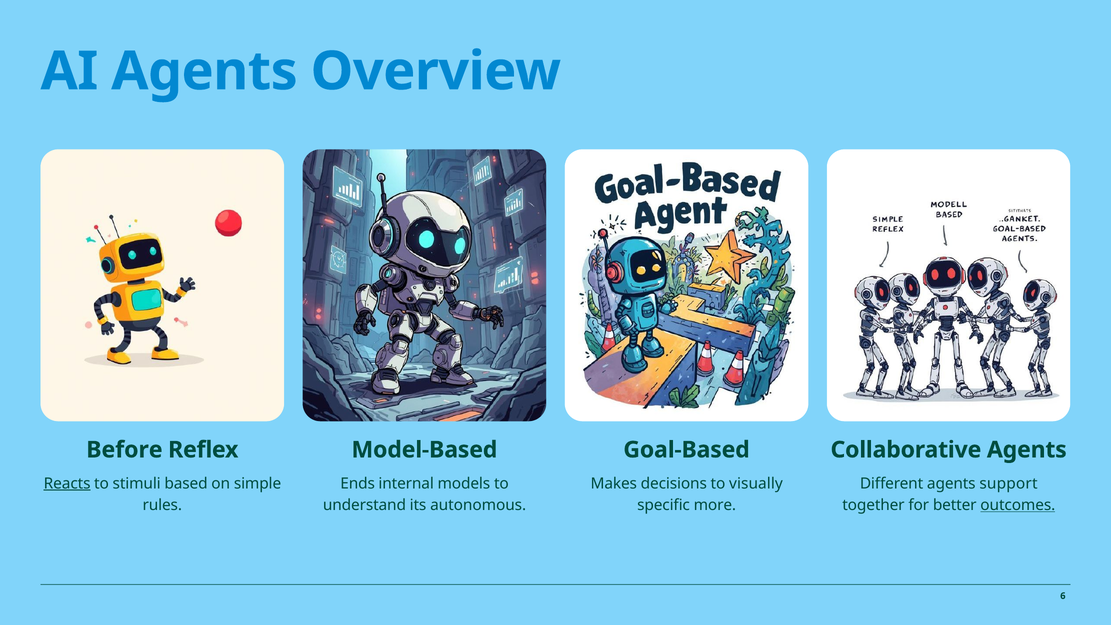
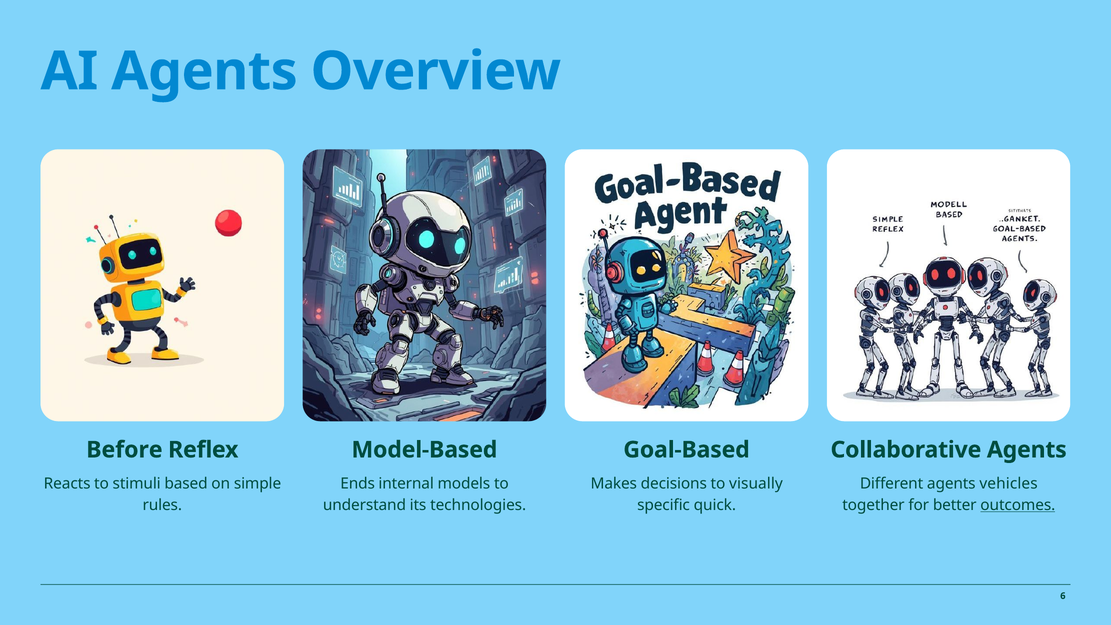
Reacts underline: present -> none
support: support -> vehicles
autonomous: autonomous -> technologies
more: more -> quick
